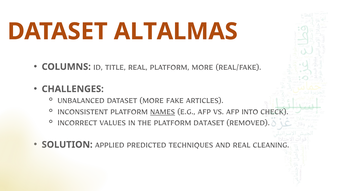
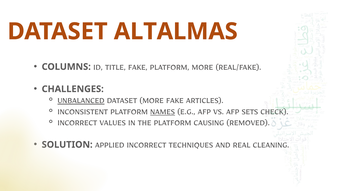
TITLE REAL: REAL -> FAKE
UNBALANCED underline: none -> present
INTO: INTO -> SETS
PLATFORM DATASET: DATASET -> CAUSING
PREDICTED at (146, 145): PREDICTED -> INCORRECT
